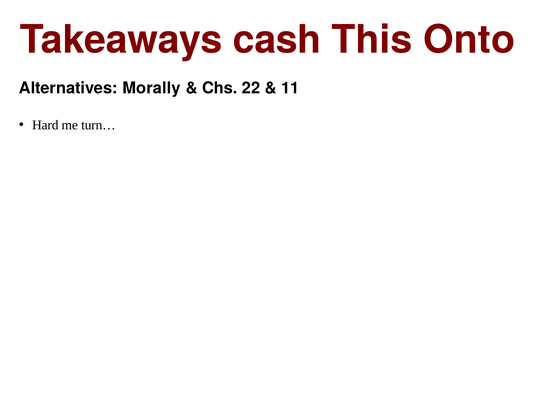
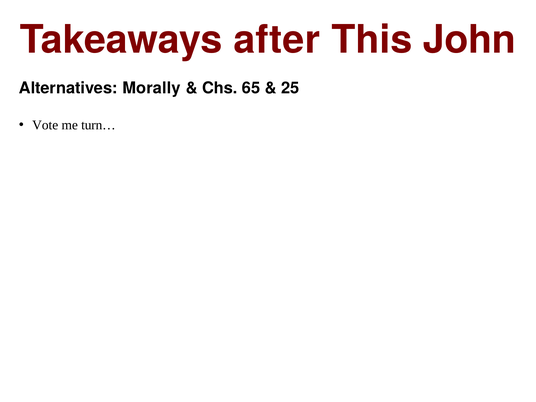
cash: cash -> after
Onto: Onto -> John
22: 22 -> 65
11: 11 -> 25
Hard: Hard -> Vote
